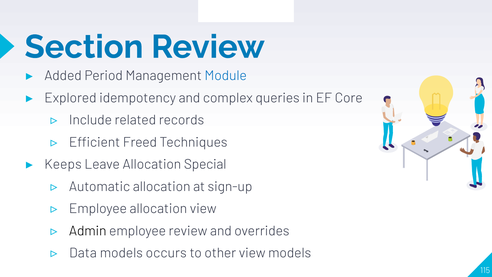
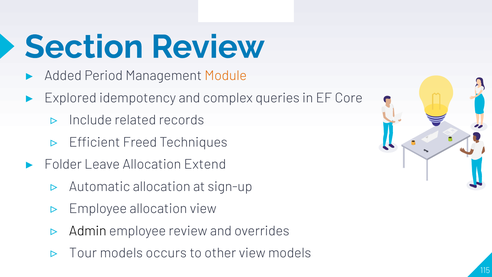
Module colour: blue -> orange
Keeps: Keeps -> Folder
Special: Special -> Extend
Data: Data -> Tour
